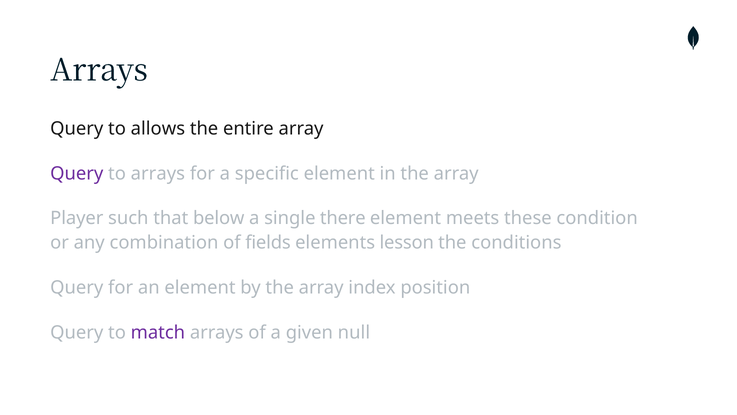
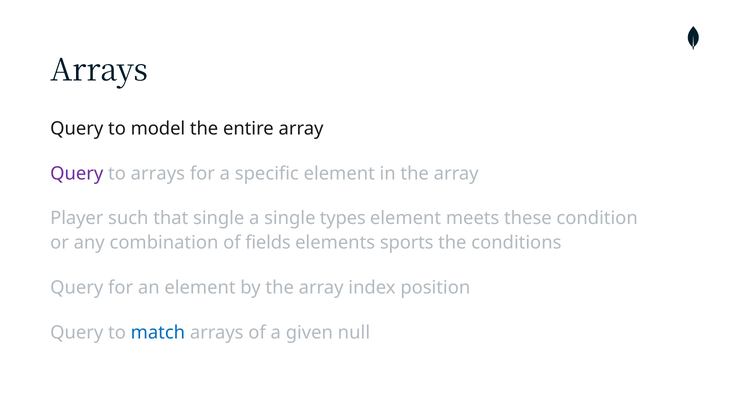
allows: allows -> model
that below: below -> single
there: there -> types
lesson: lesson -> sports
match colour: purple -> blue
